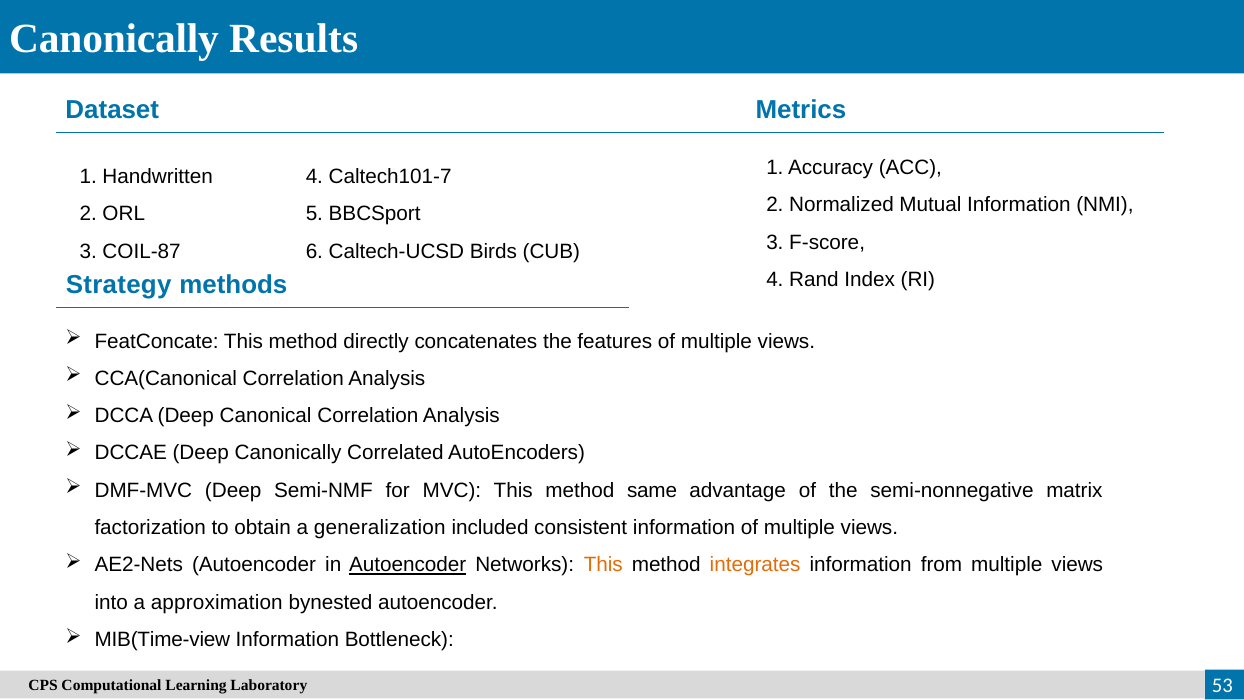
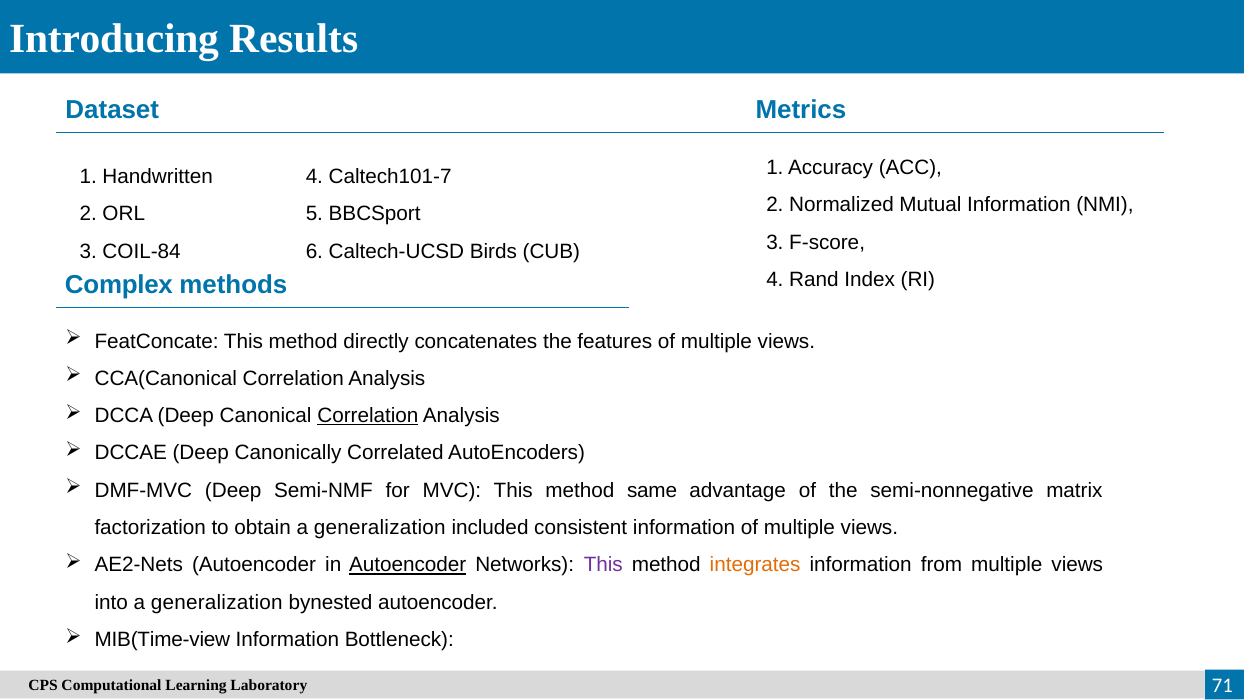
Canonically at (114, 39): Canonically -> Introducing
COIL-87: COIL-87 -> COIL-84
Strategy: Strategy -> Complex
Correlation at (368, 416) underline: none -> present
This at (603, 565) colour: orange -> purple
into a approximation: approximation -> generalization
53: 53 -> 71
